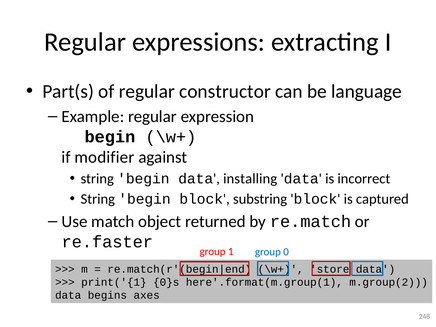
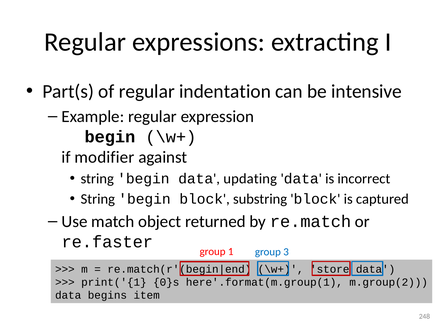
constructor: constructor -> indentation
language: language -> intensive
installing: installing -> updating
0: 0 -> 3
axes: axes -> item
